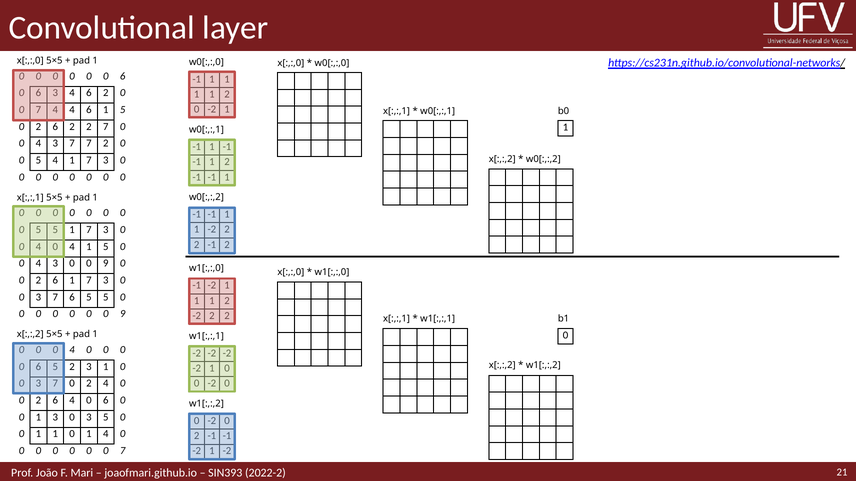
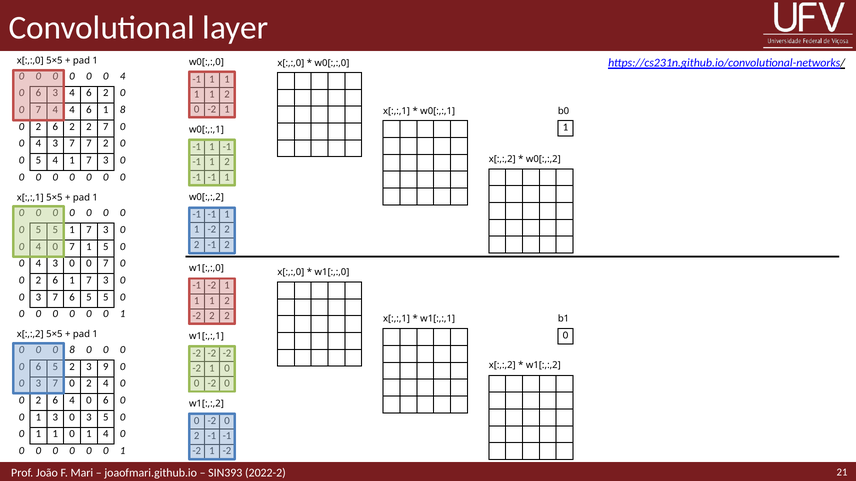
6 at (123, 76): 6 -> 4
6 1 5: 5 -> 8
4 at (72, 247): 4 -> 7
3 0 0 9: 9 -> 7
9 at (123, 314): 9 -> 1
4 at (72, 350): 4 -> 8
3 1: 1 -> 9
7 at (123, 451): 7 -> 1
